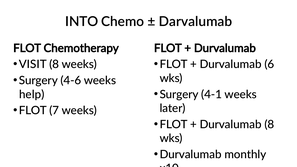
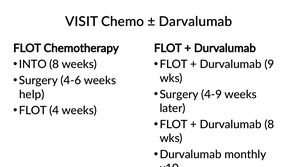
INTO: INTO -> VISIT
VISIT: VISIT -> INTO
6: 6 -> 9
4-1: 4-1 -> 4-9
7: 7 -> 4
